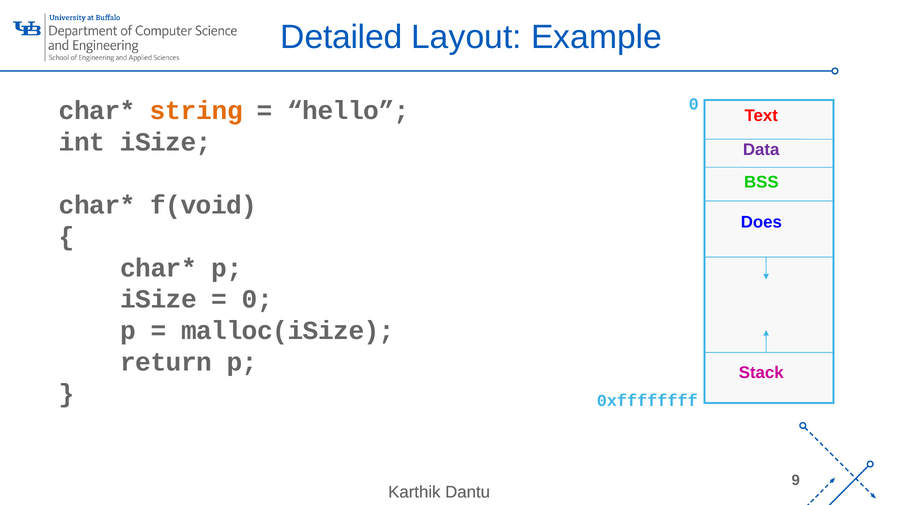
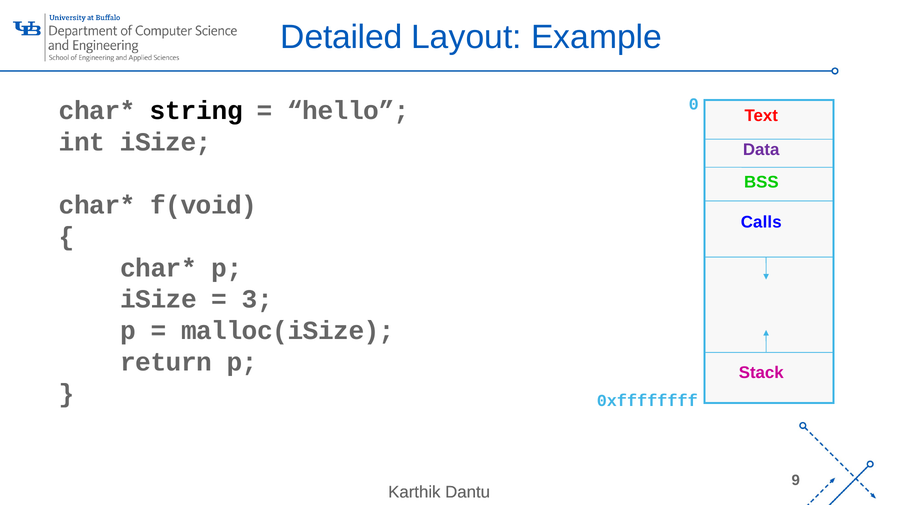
string colour: orange -> black
Does: Does -> Calls
0 at (258, 299): 0 -> 3
